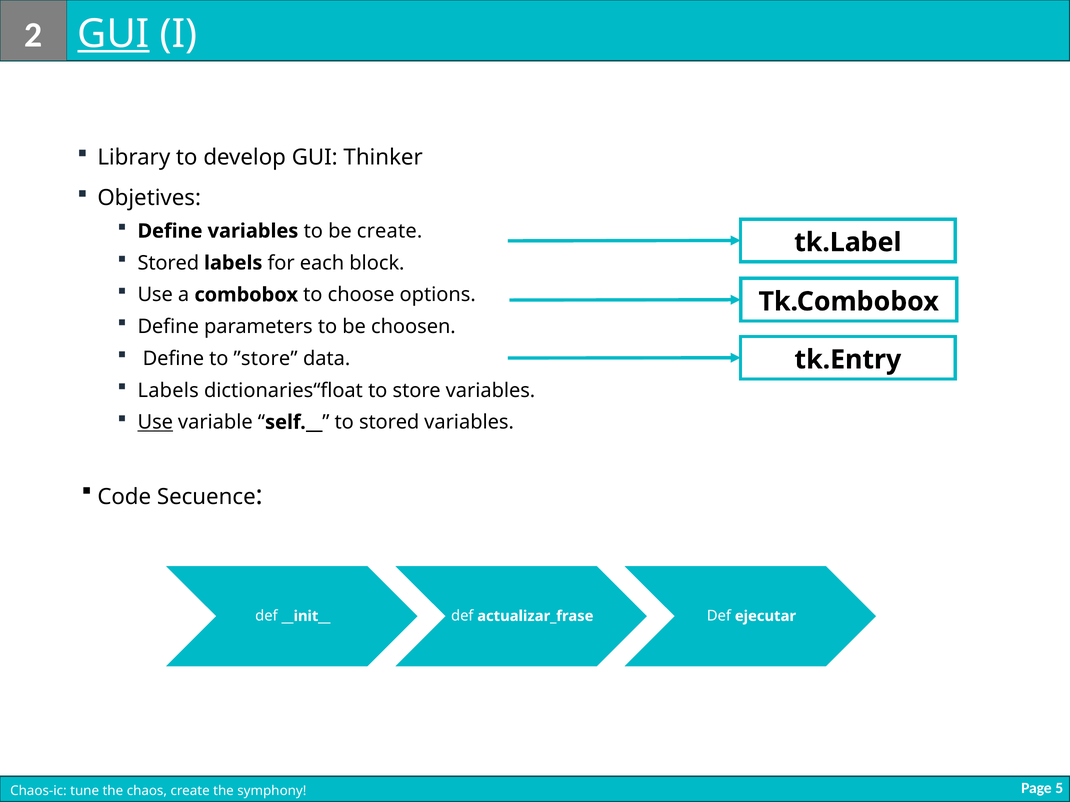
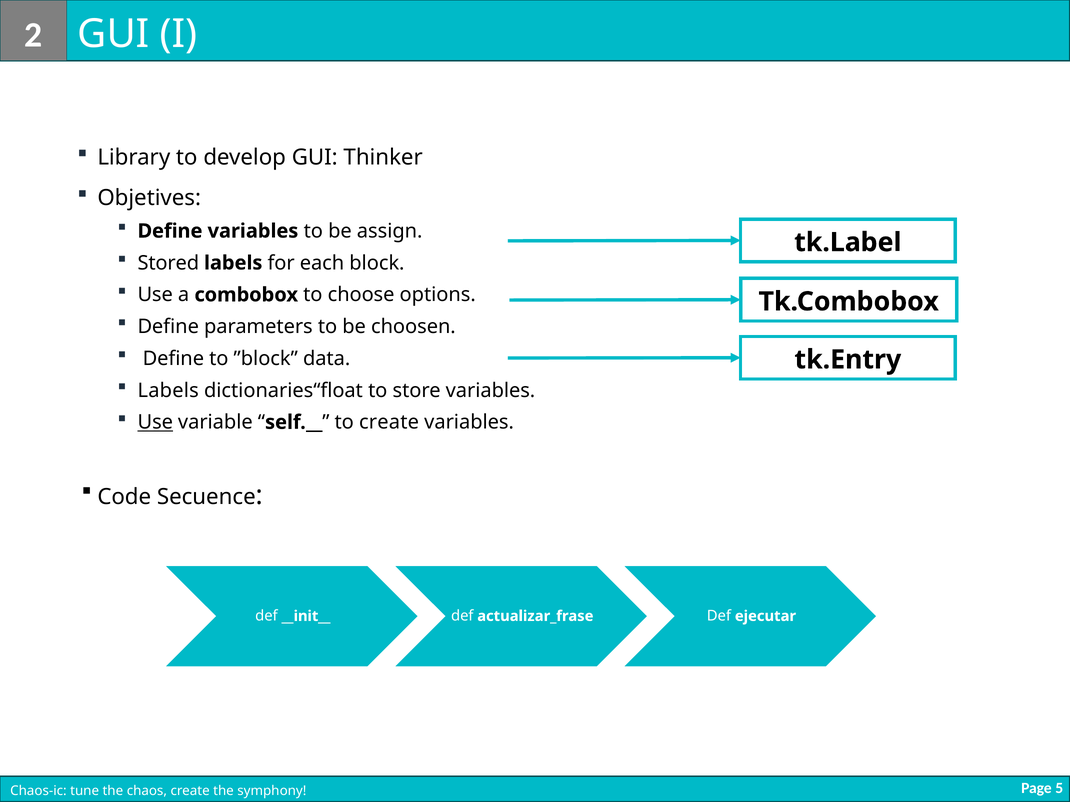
GUI at (113, 34) underline: present -> none
be create: create -> assign
”store: ”store -> ”block
to stored: stored -> create
